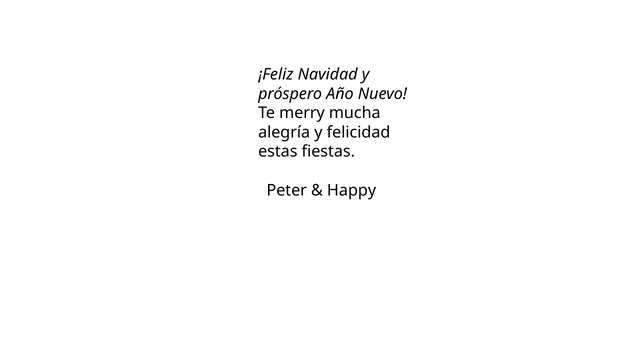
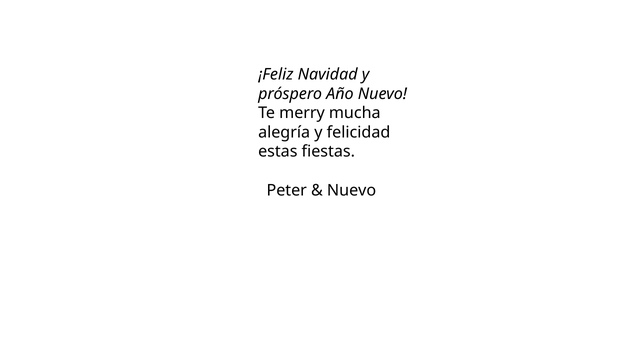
Happy at (352, 190): Happy -> Nuevo
